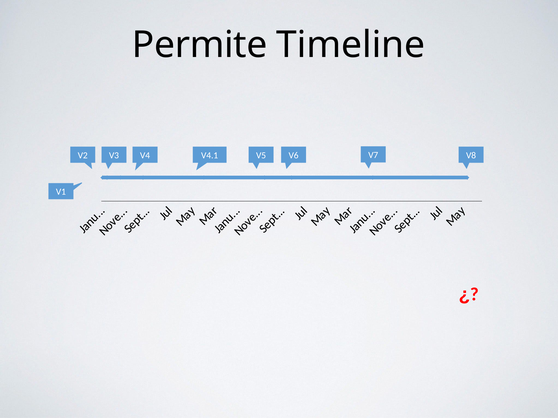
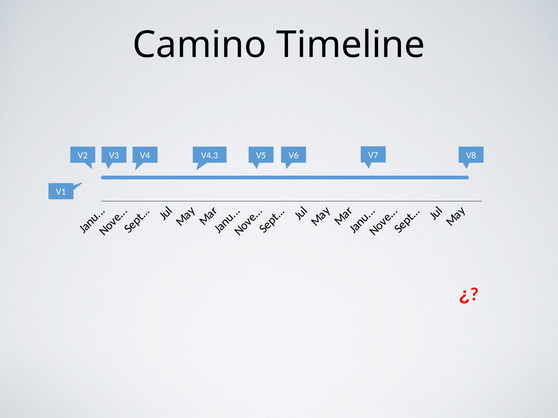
Permite: Permite -> Camino
V4.1: V4.1 -> V4.3
